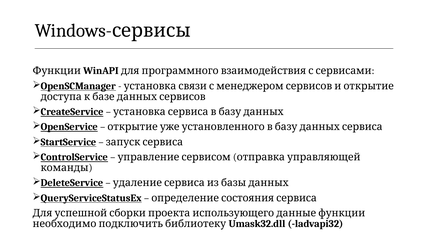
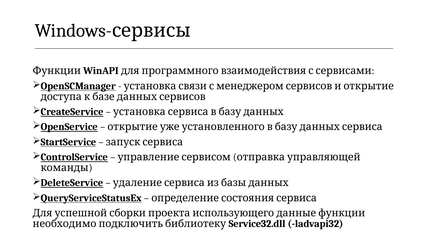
Umask32.dll: Umask32.dll -> Service32.dll
